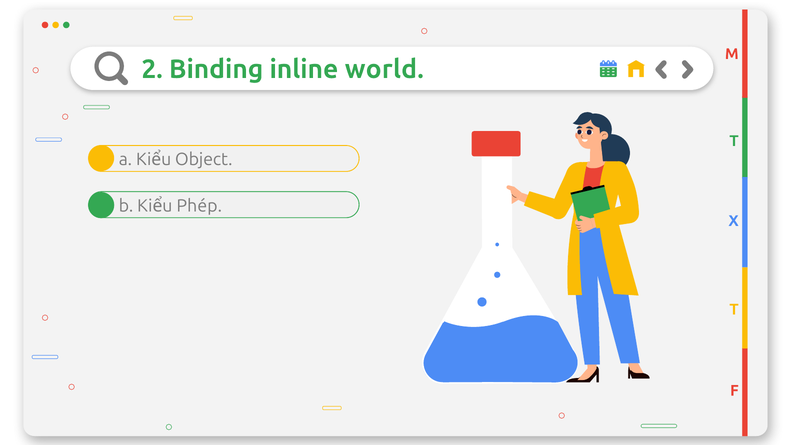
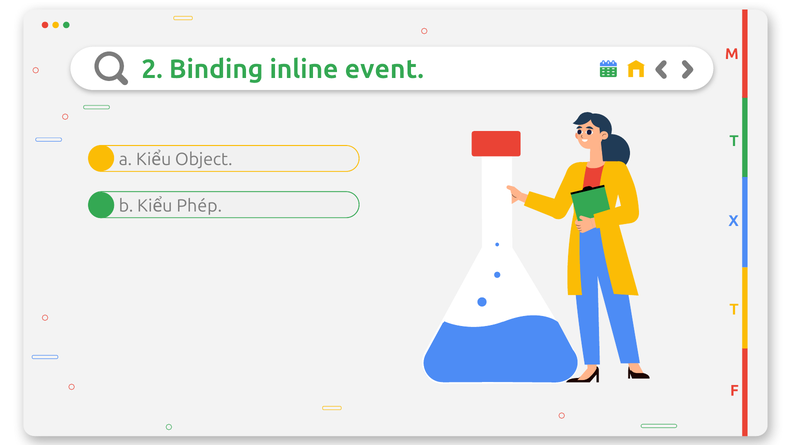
world: world -> event
